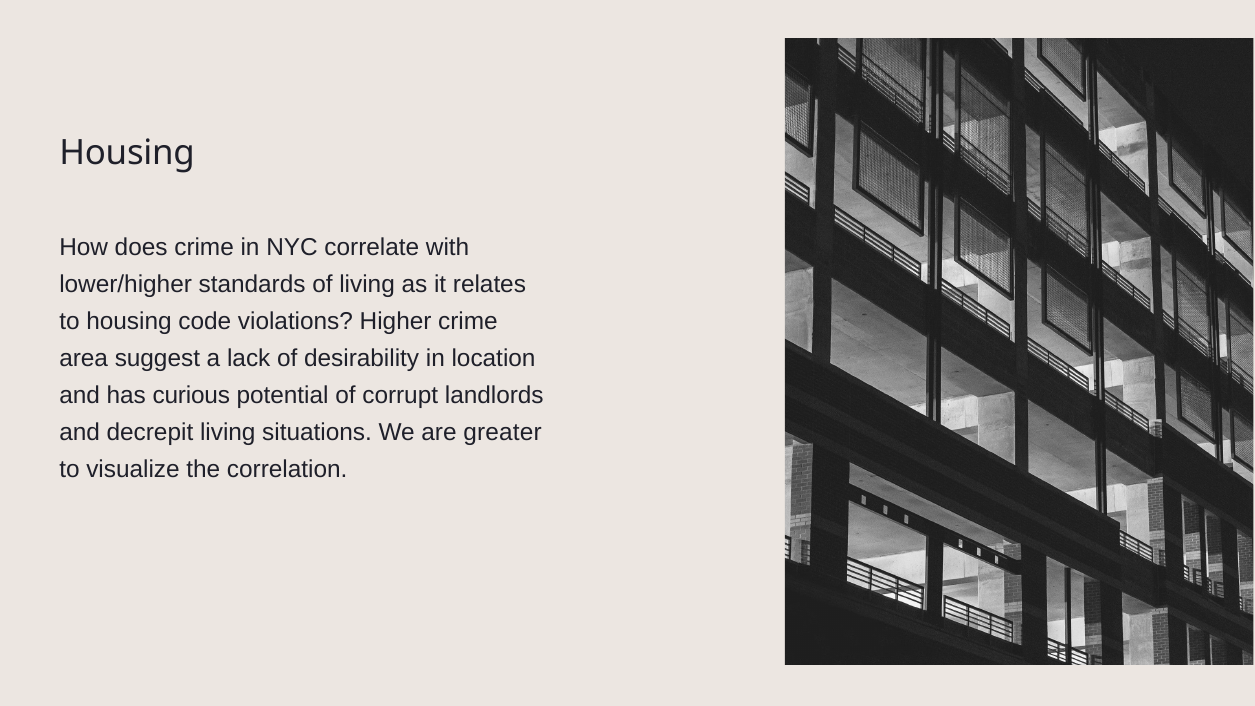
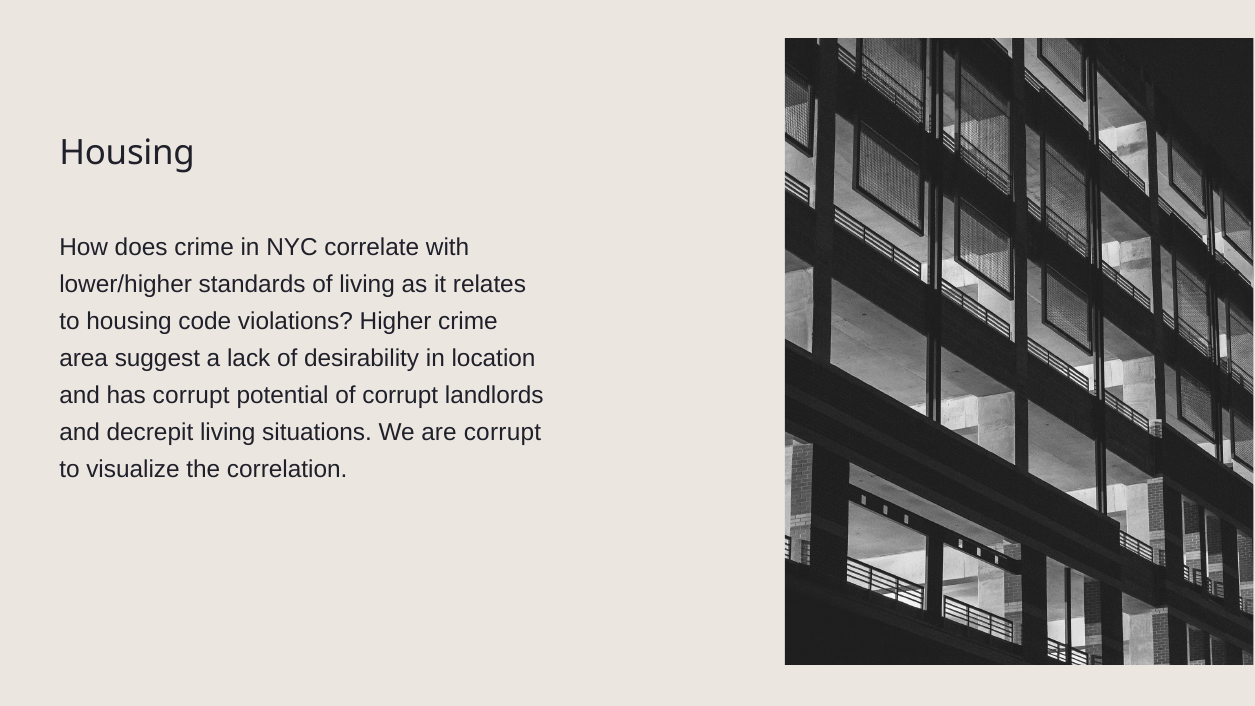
has curious: curious -> corrupt
are greater: greater -> corrupt
